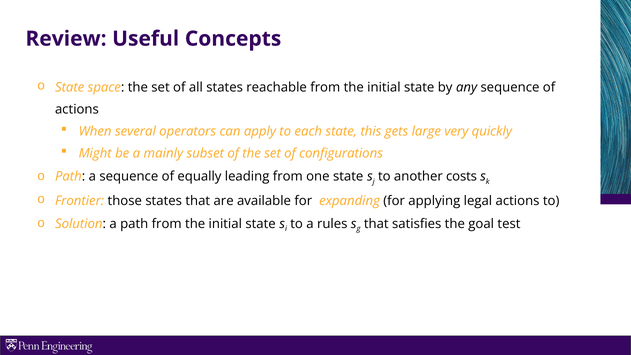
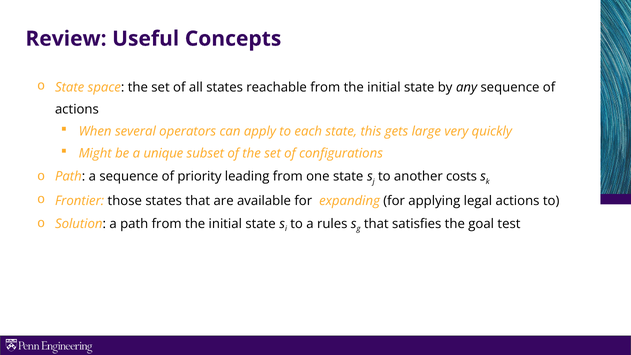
mainly: mainly -> unique
equally: equally -> priority
